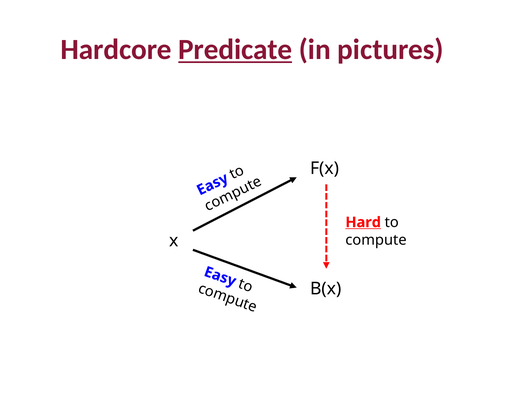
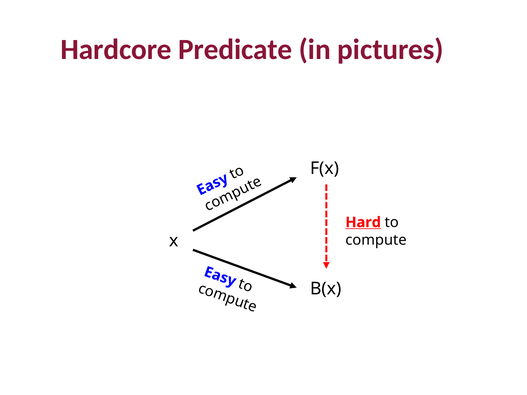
Predicate underline: present -> none
